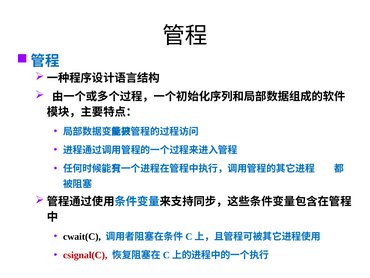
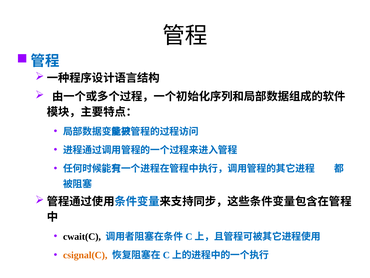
csignal(C colour: red -> orange
